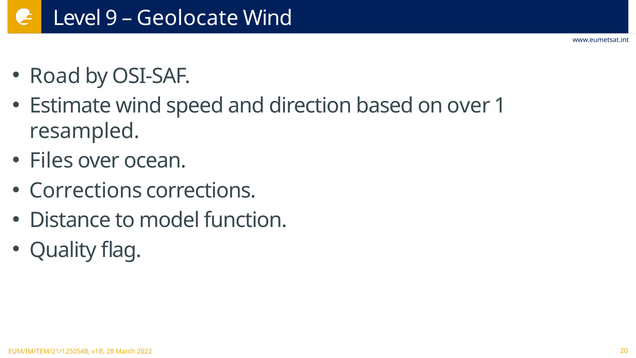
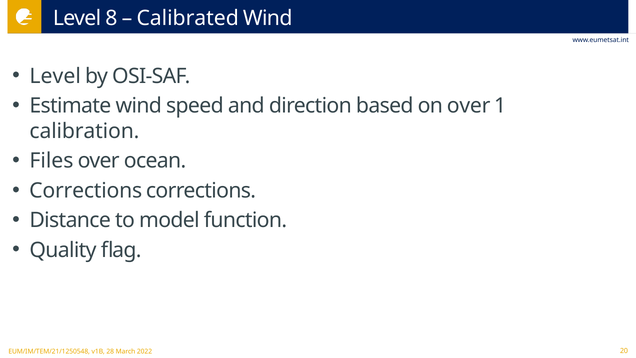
9: 9 -> 8
Geolocate: Geolocate -> Calibrated
Road at (55, 76): Road -> Level
resampled: resampled -> calibration
